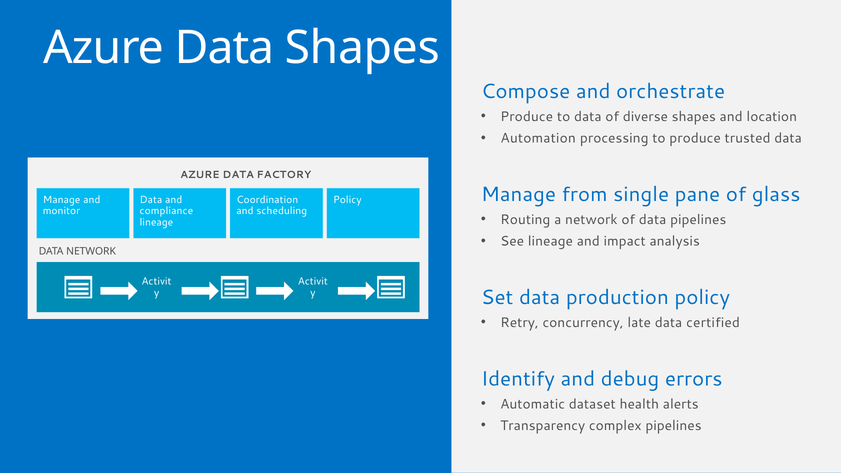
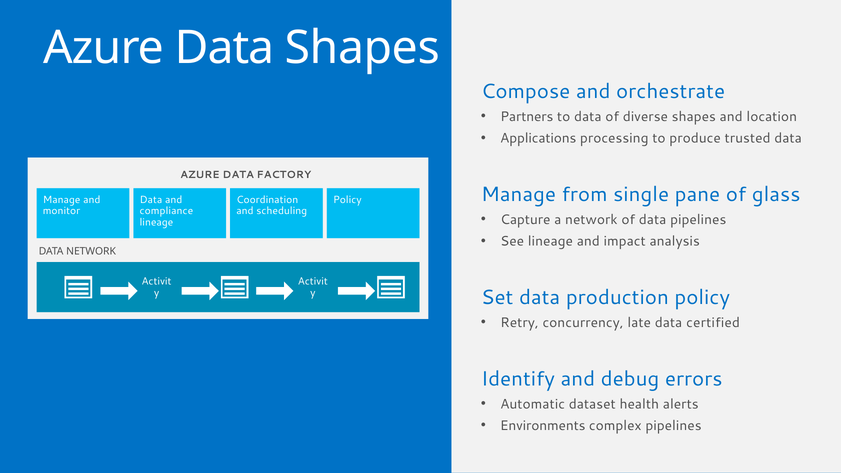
Produce at (527, 117): Produce -> Partners
Automation: Automation -> Applications
Routing: Routing -> Capture
Transparency: Transparency -> Environments
